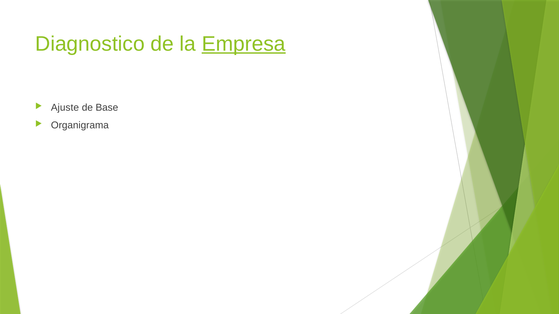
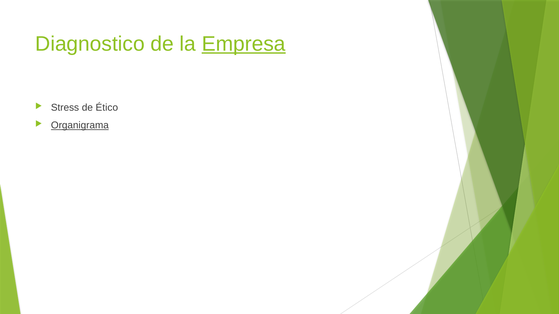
Ajuste: Ajuste -> Stress
Base: Base -> Ético
Organigrama underline: none -> present
